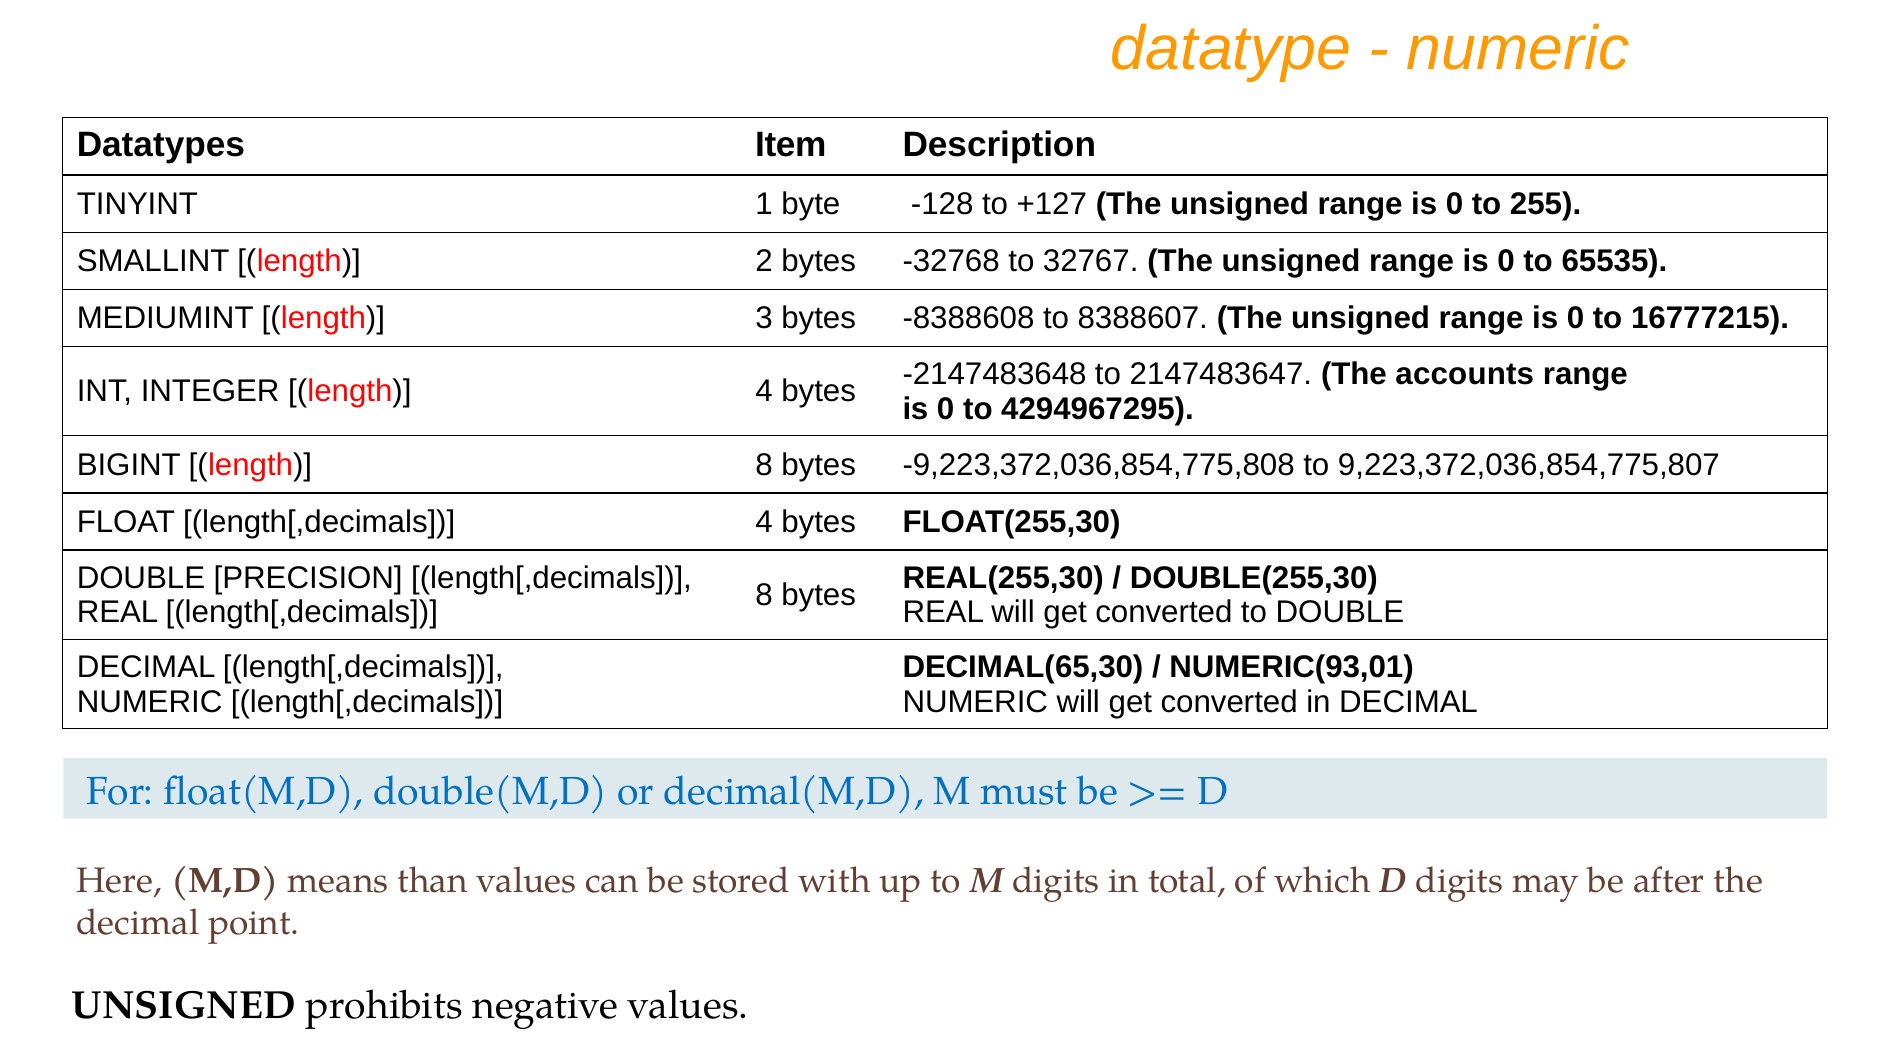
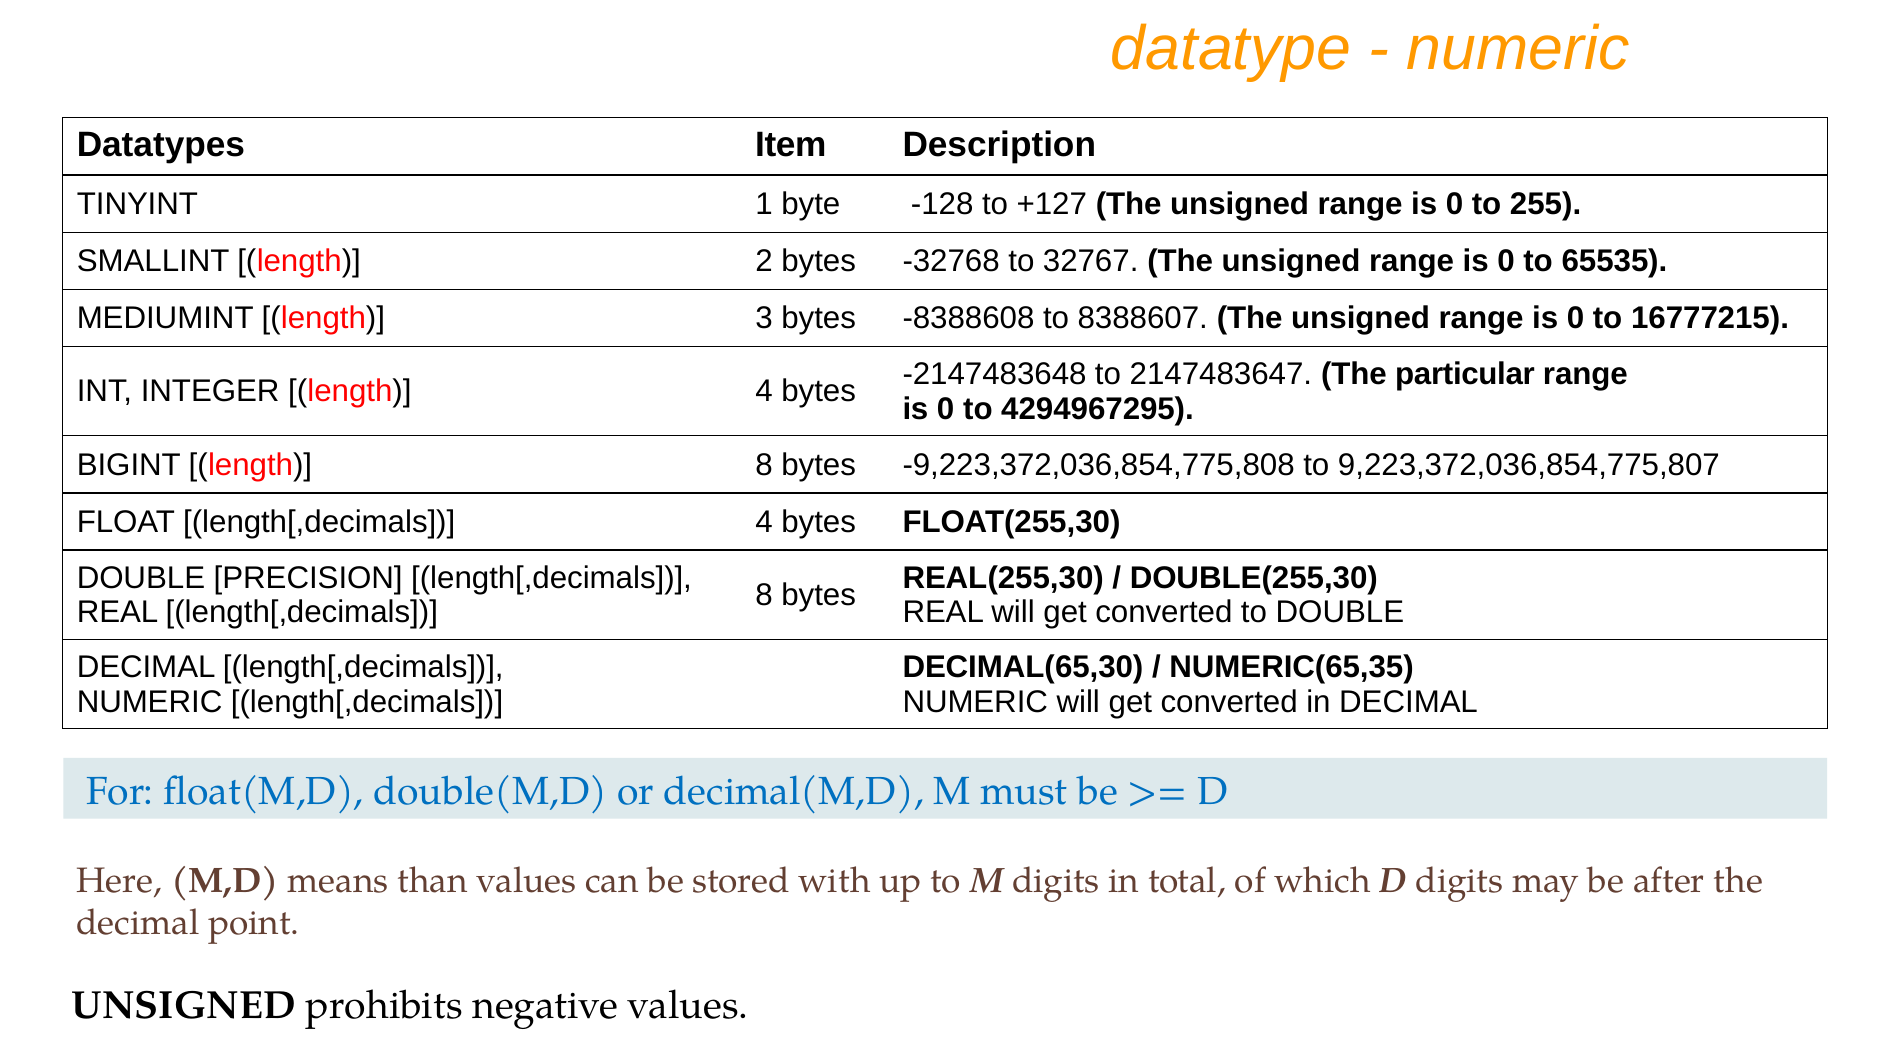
accounts: accounts -> particular
NUMERIC(93,01: NUMERIC(93,01 -> NUMERIC(65,35
